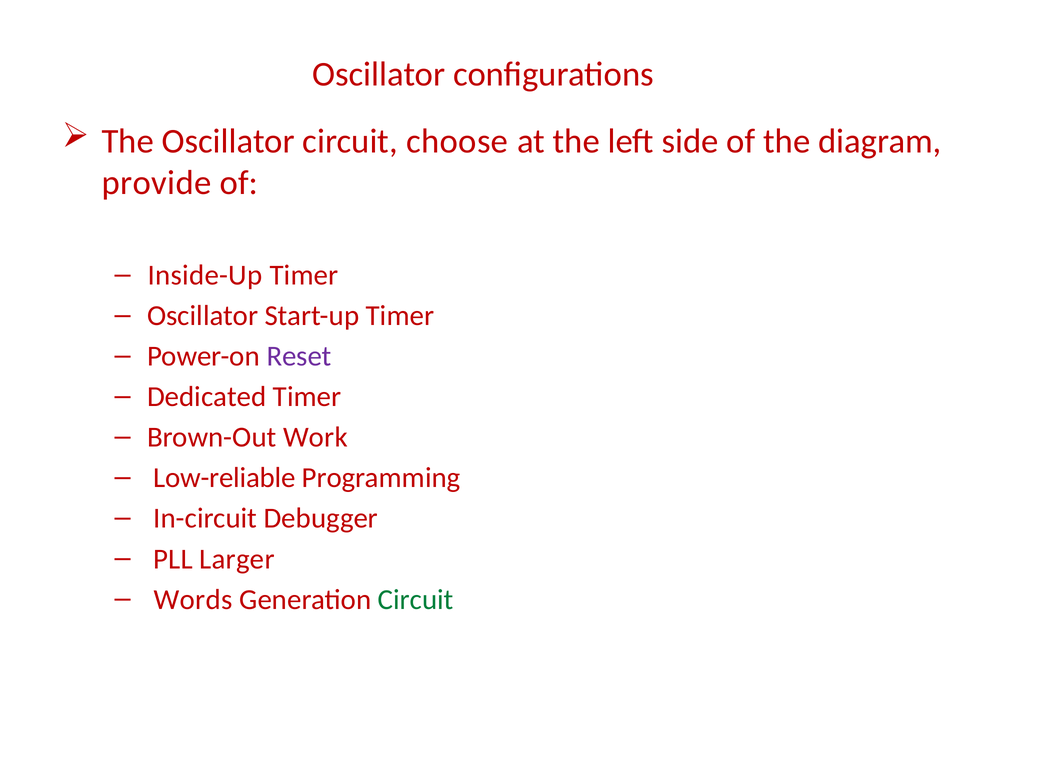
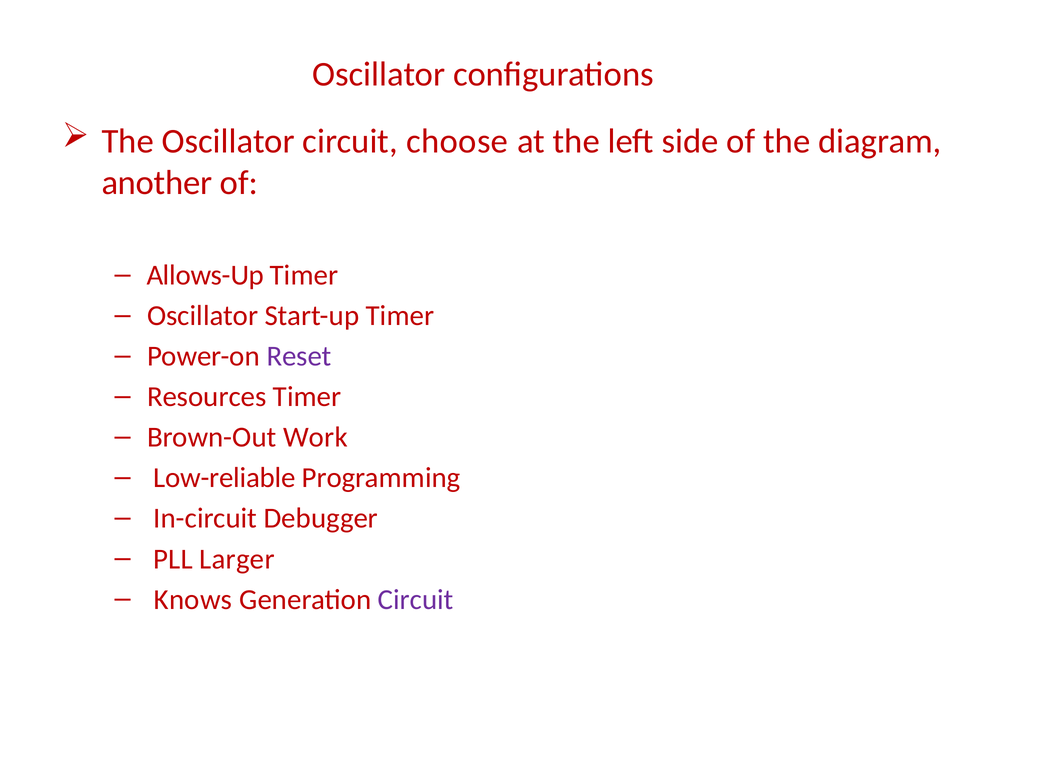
provide: provide -> another
Inside-Up: Inside-Up -> Allows-Up
Dedicated: Dedicated -> Resources
Words: Words -> Knows
Circuit at (416, 599) colour: green -> purple
